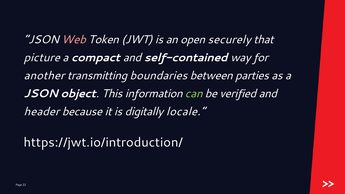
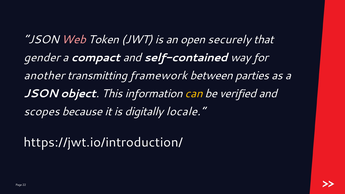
picture: picture -> gender
boundaries: boundaries -> framework
can colour: light green -> yellow
header: header -> scopes
